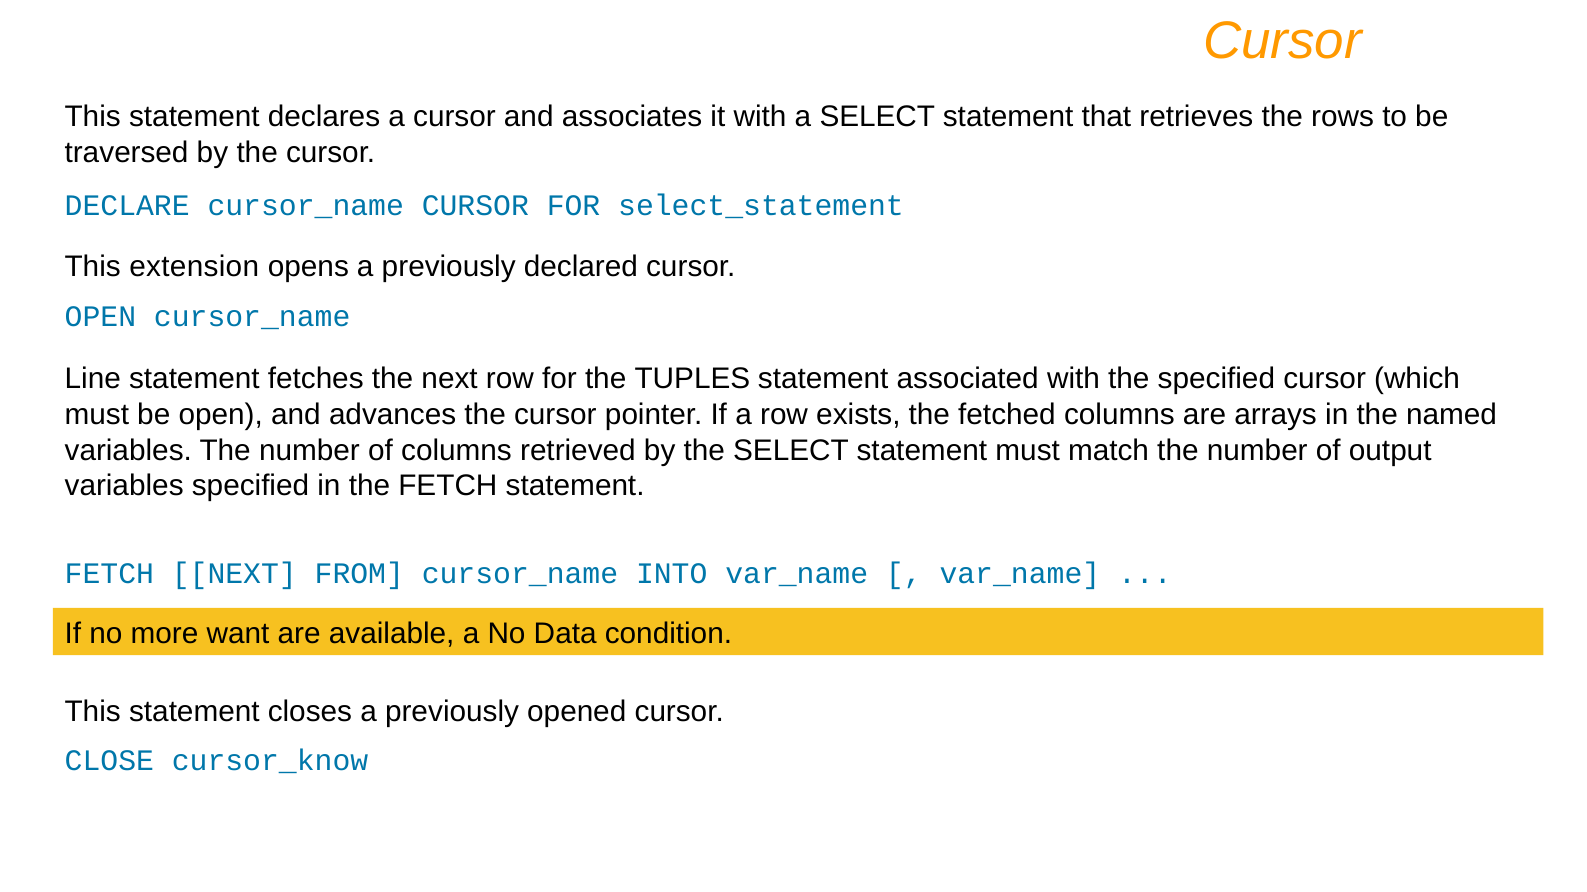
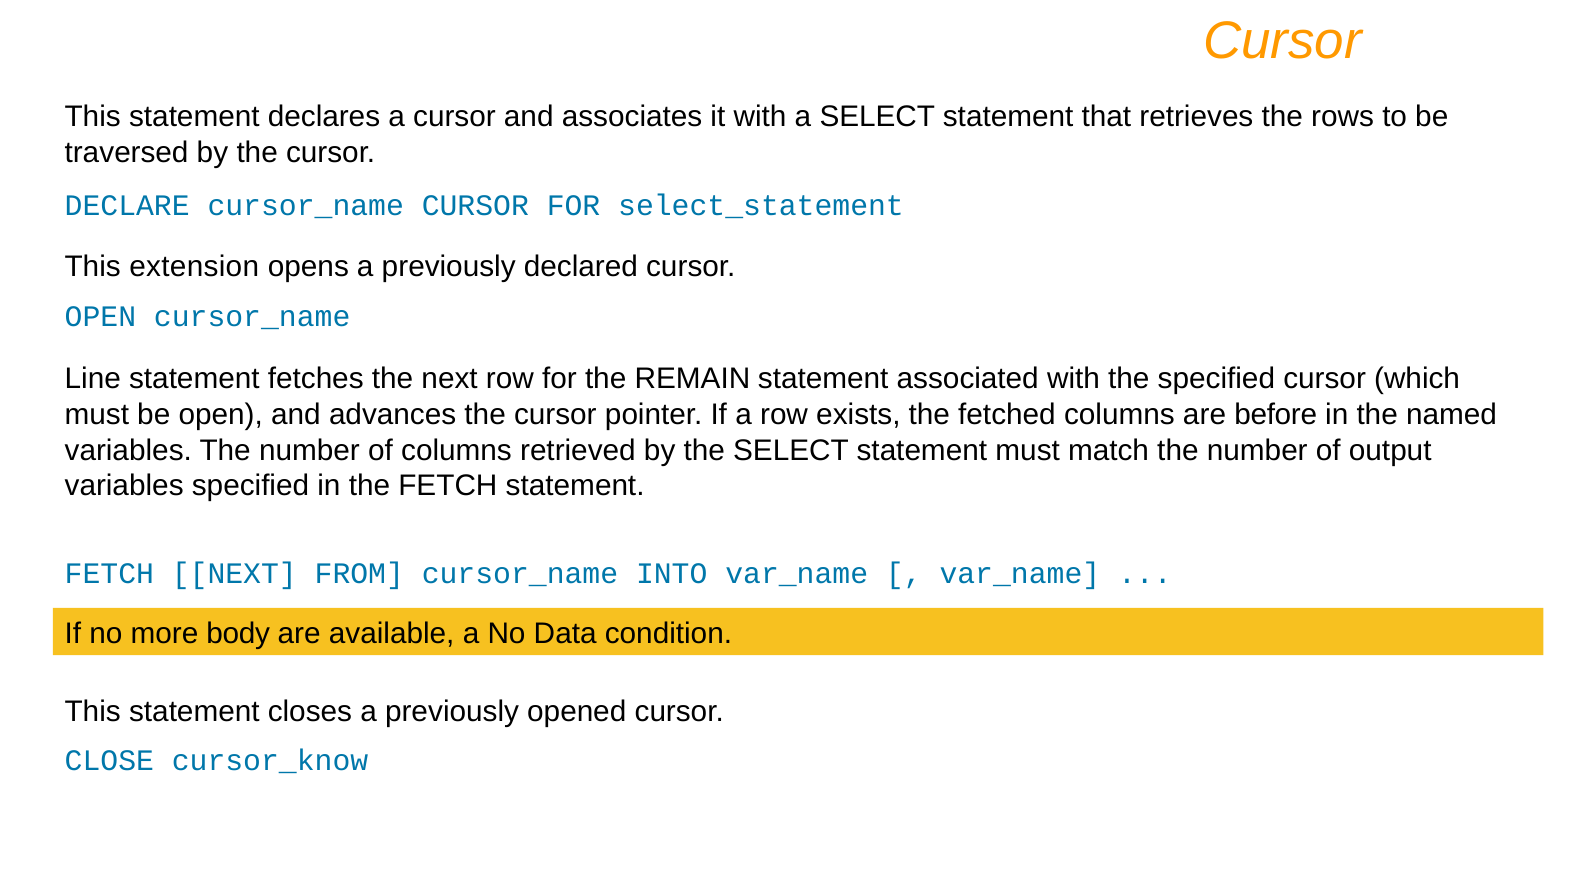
TUPLES: TUPLES -> REMAIN
arrays: arrays -> before
want: want -> body
